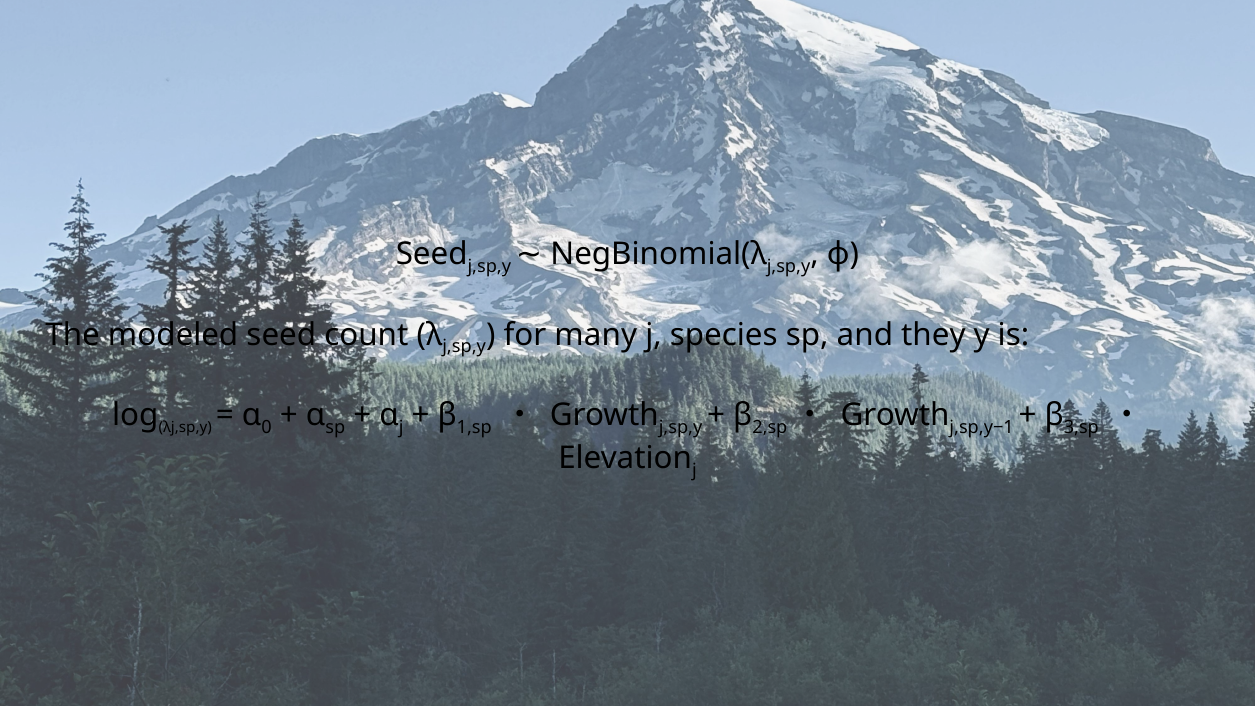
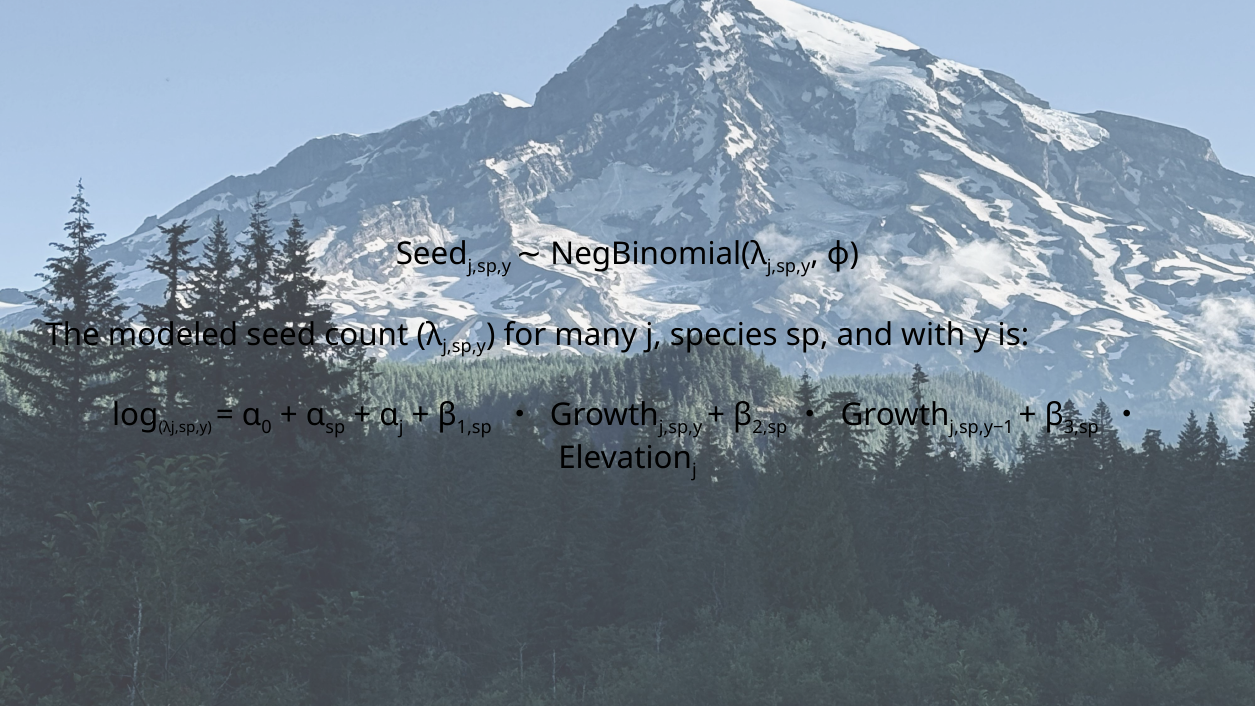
they: they -> with
